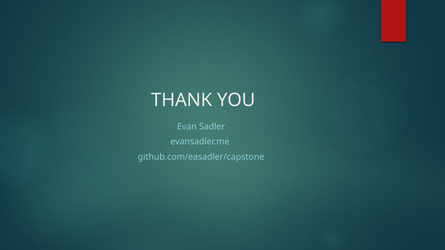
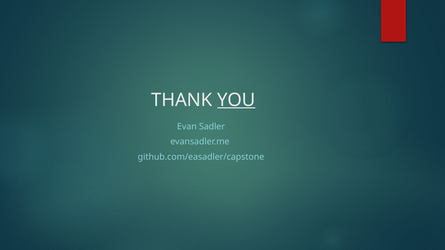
YOU underline: none -> present
